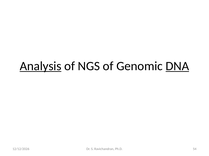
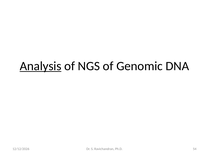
DNA underline: present -> none
